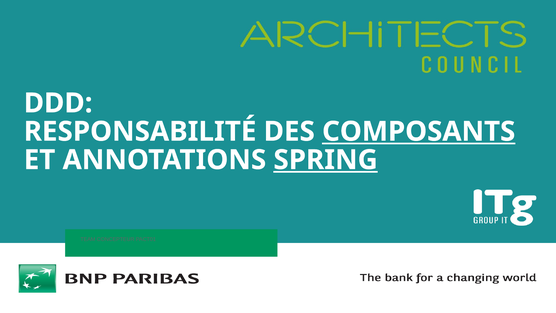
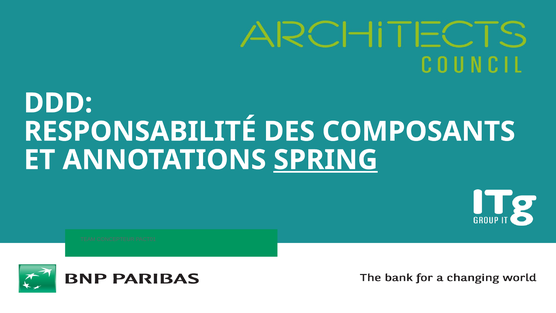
COMPOSANTS underline: present -> none
